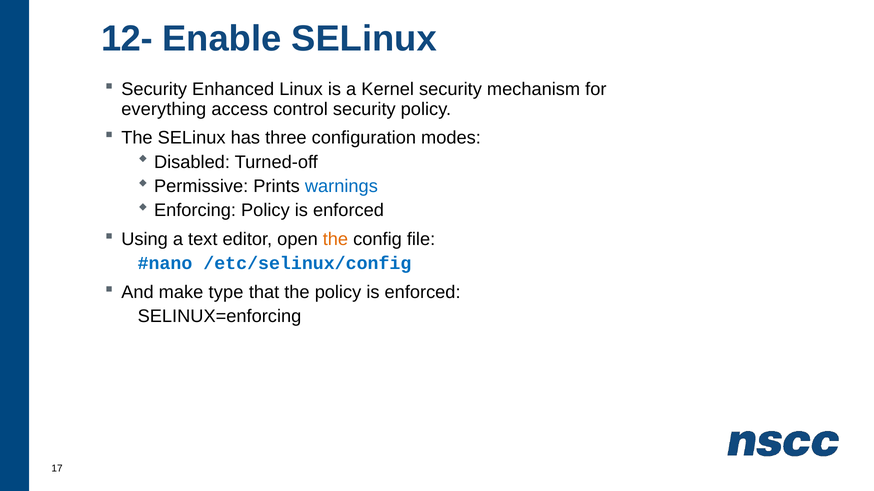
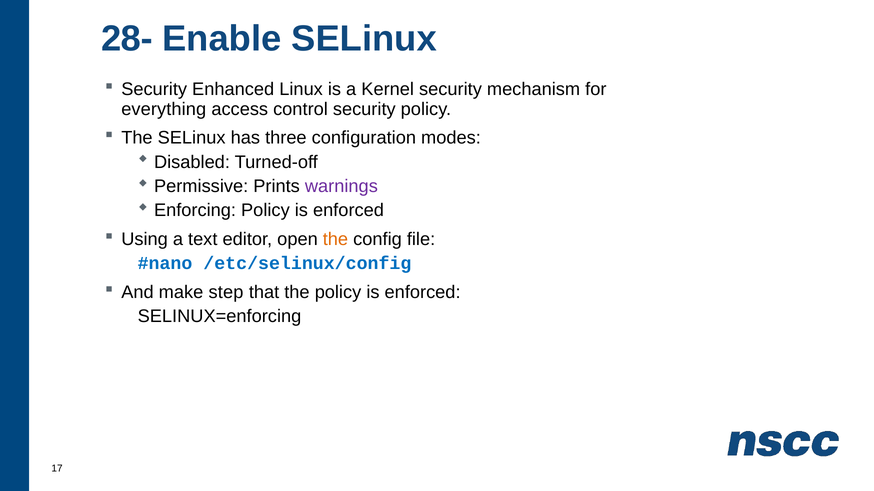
12-: 12- -> 28-
warnings colour: blue -> purple
type: type -> step
